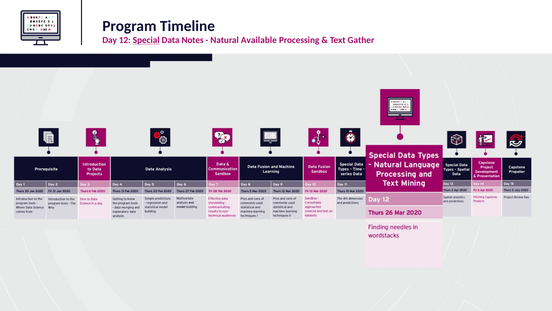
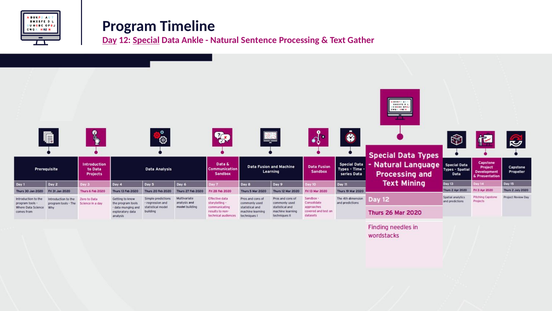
Day underline: none -> present
Notes: Notes -> Ankle
Available: Available -> Sentence
